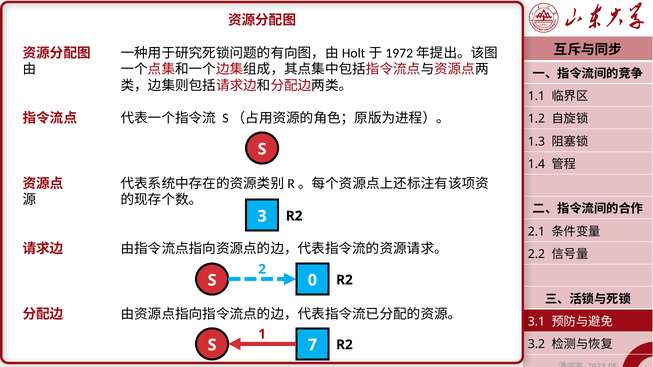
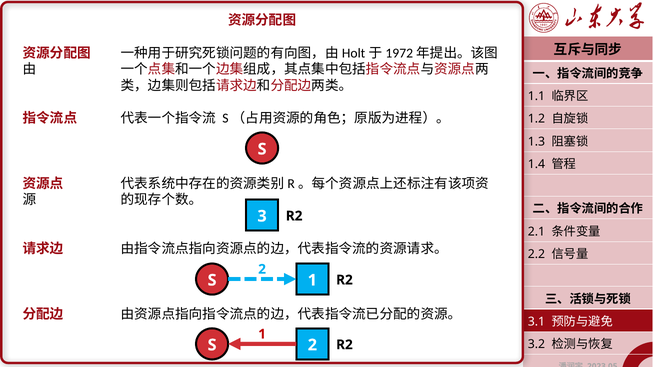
S 0: 0 -> 1
S 7: 7 -> 2
